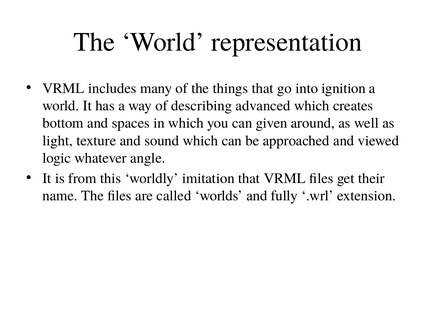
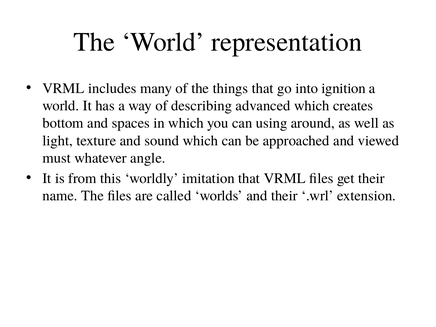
given: given -> using
logic: logic -> must
and fully: fully -> their
